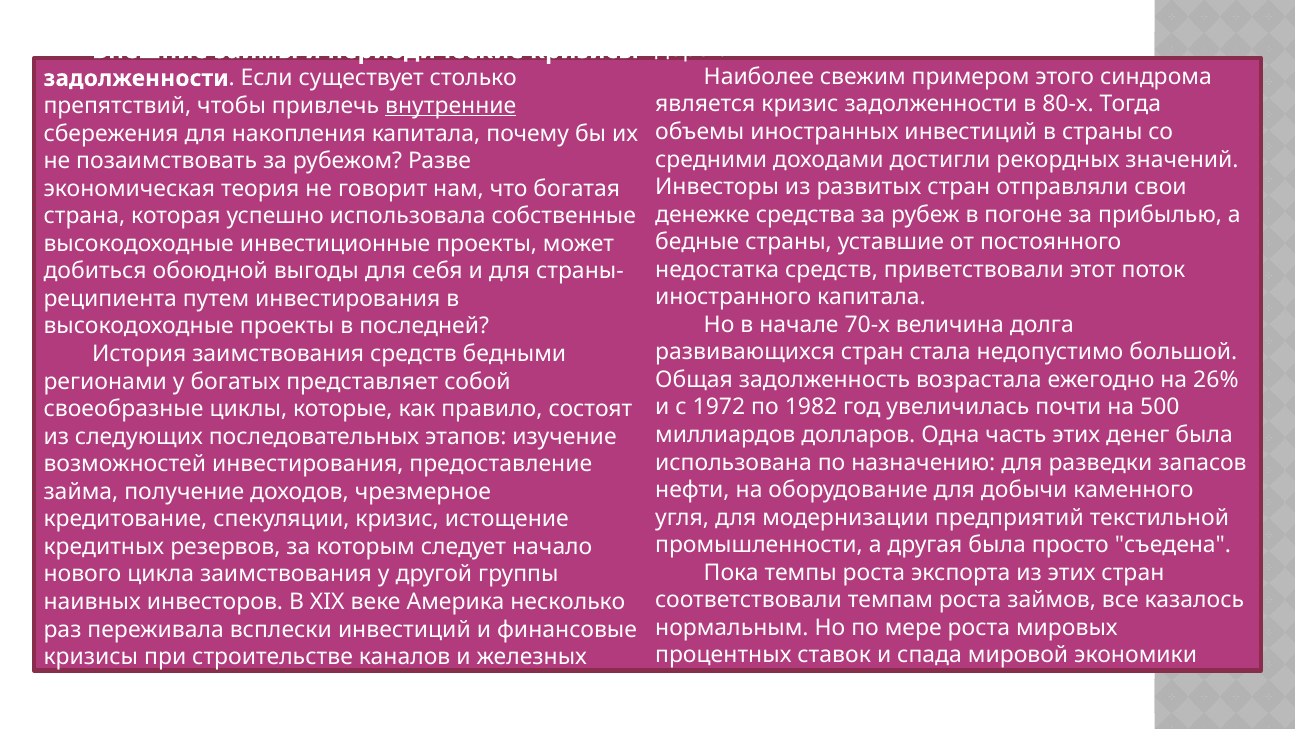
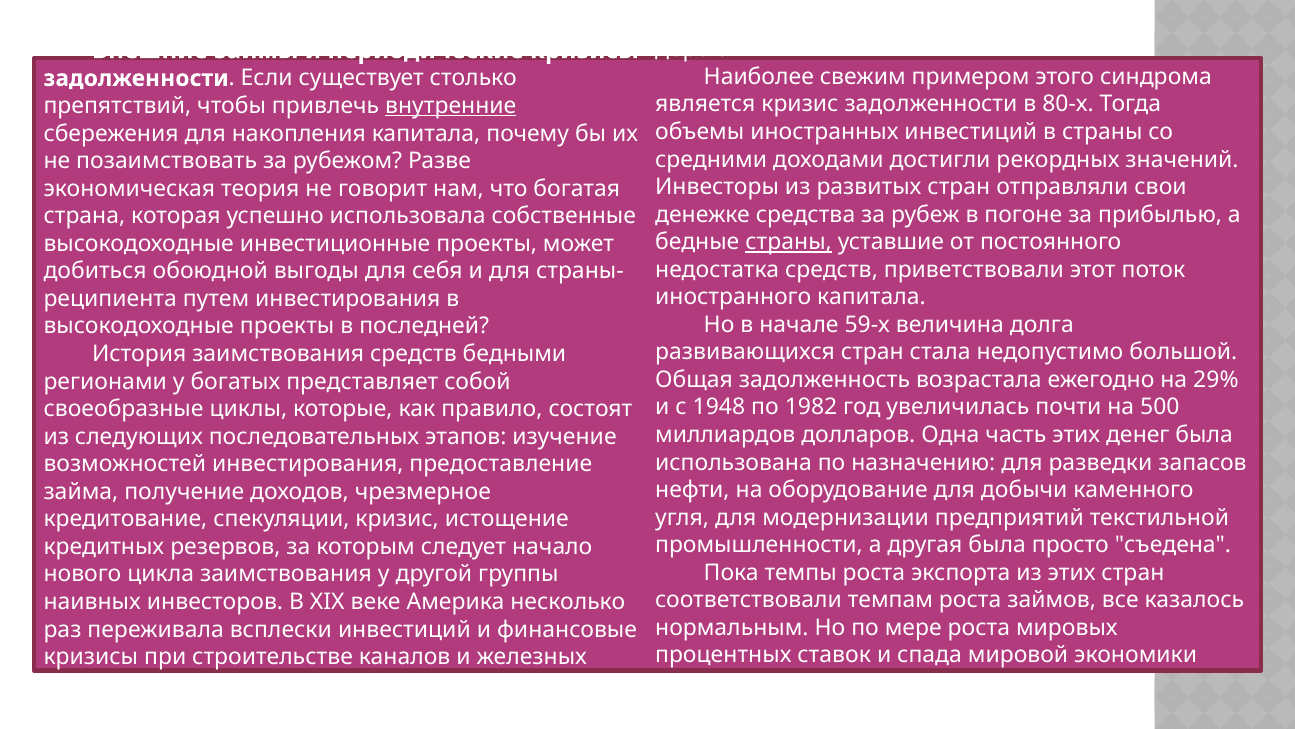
страны at (789, 242) underline: none -> present
70-х: 70-х -> 59-х
26%: 26% -> 29%
1972: 1972 -> 1948
